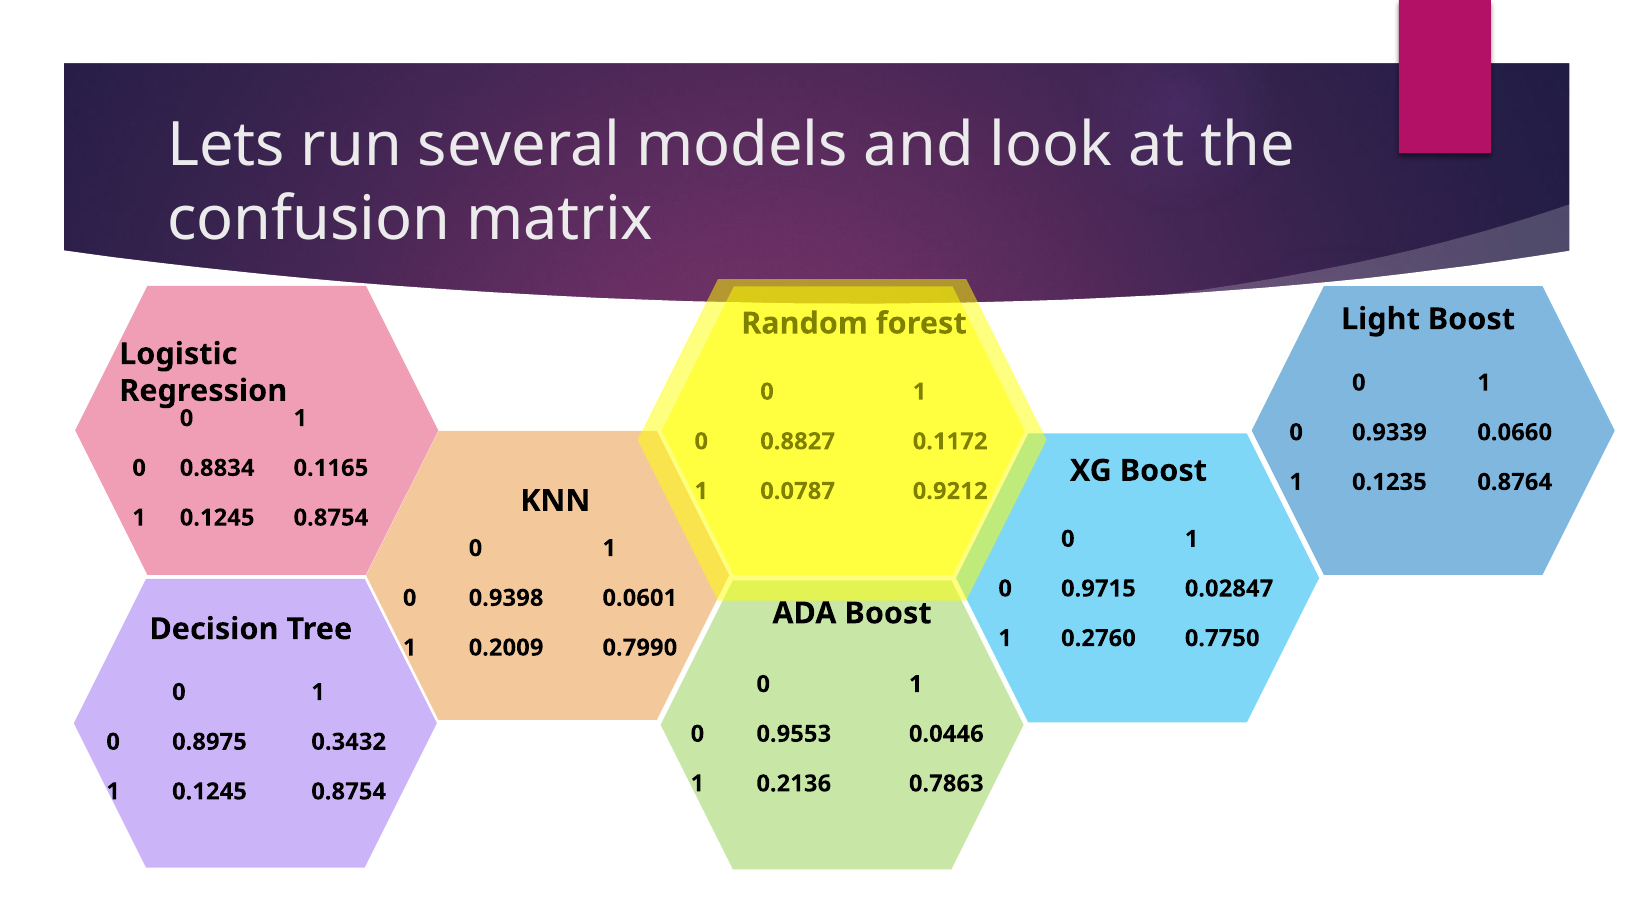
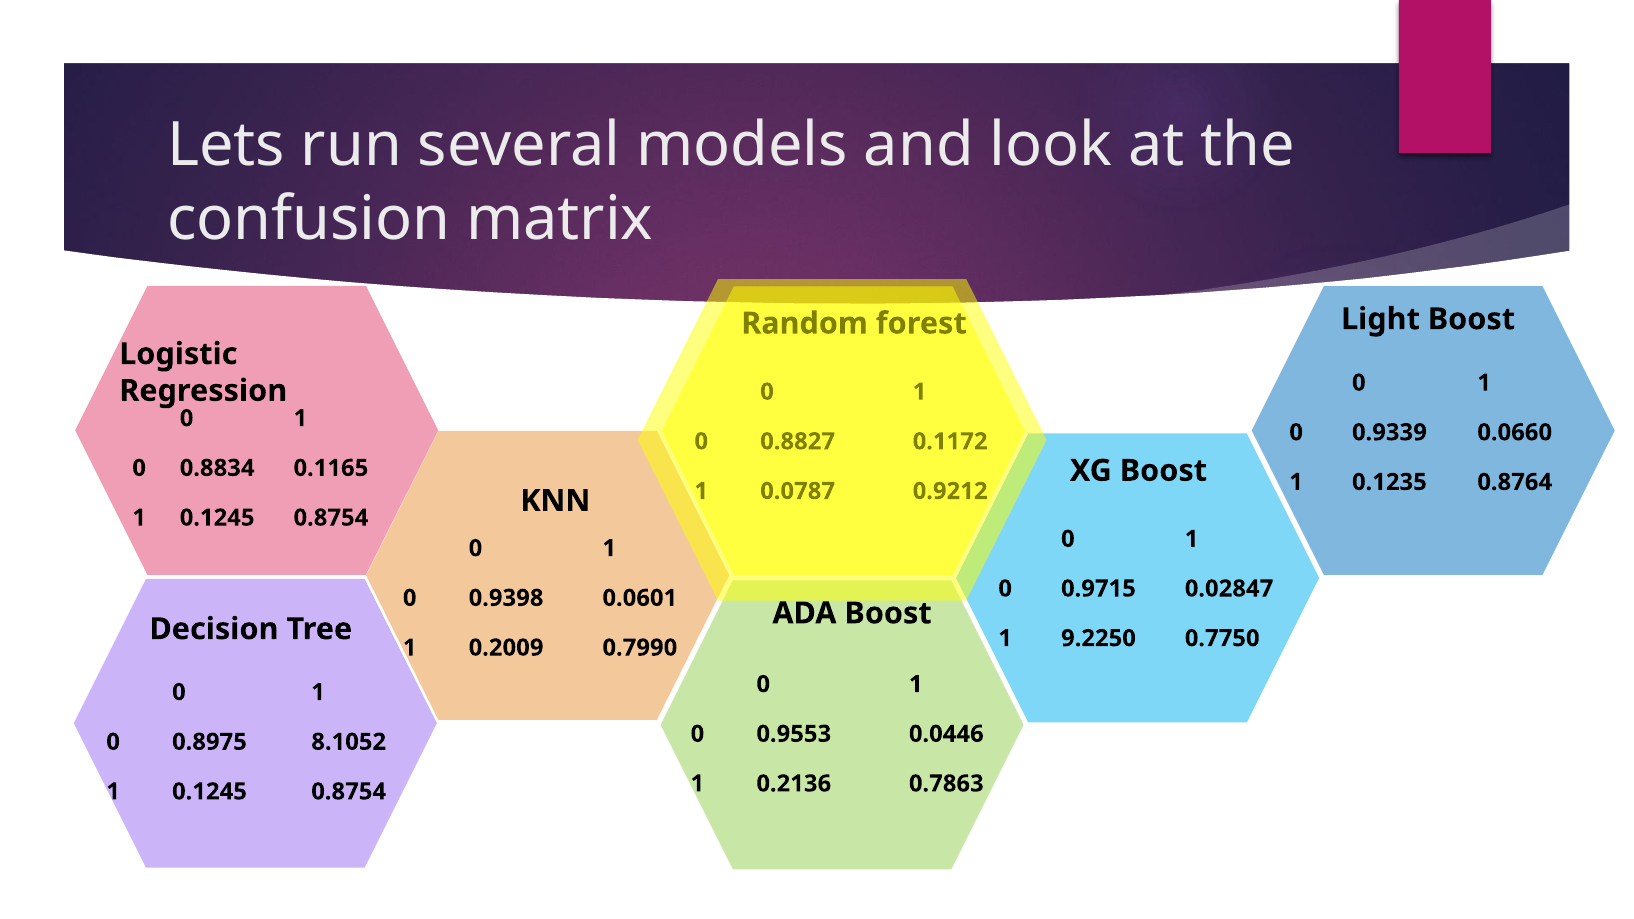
0.2760: 0.2760 -> 9.2250
0.3432: 0.3432 -> 8.1052
